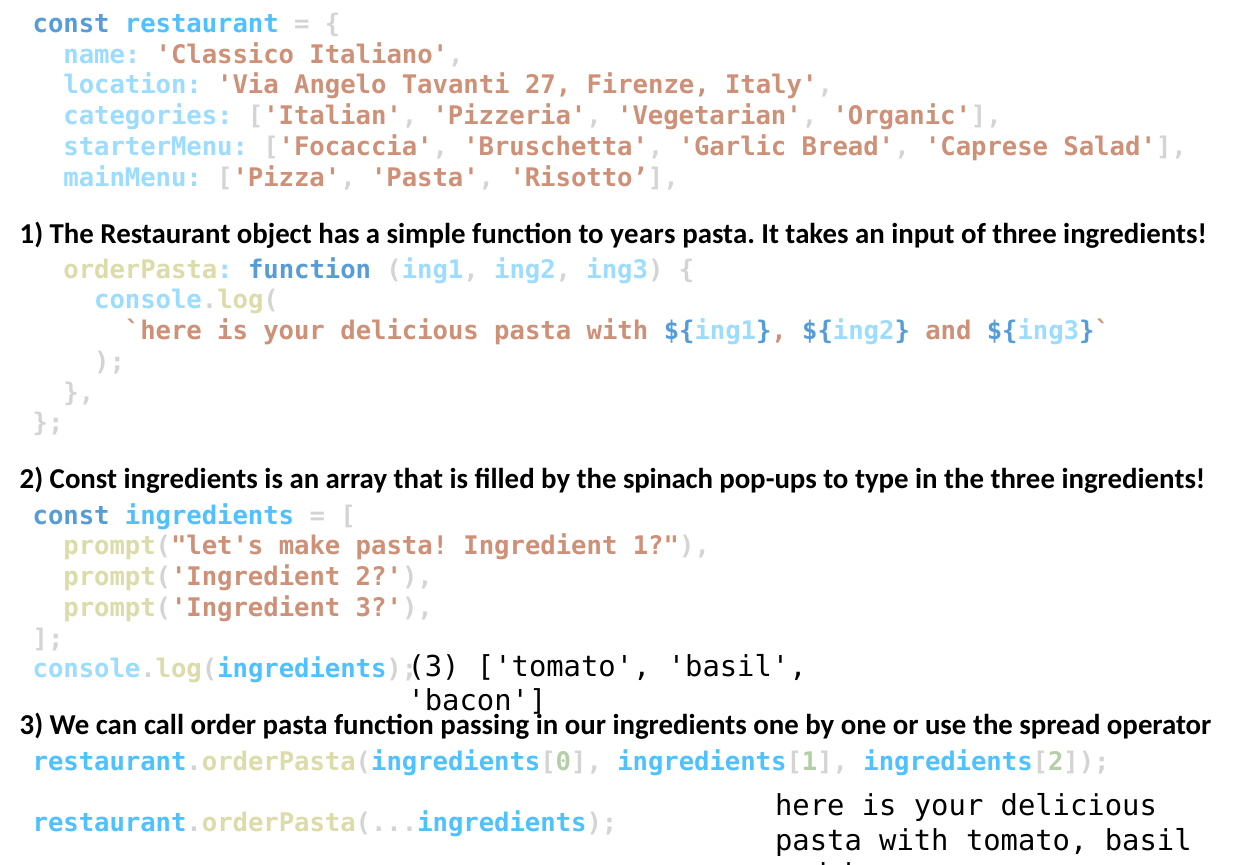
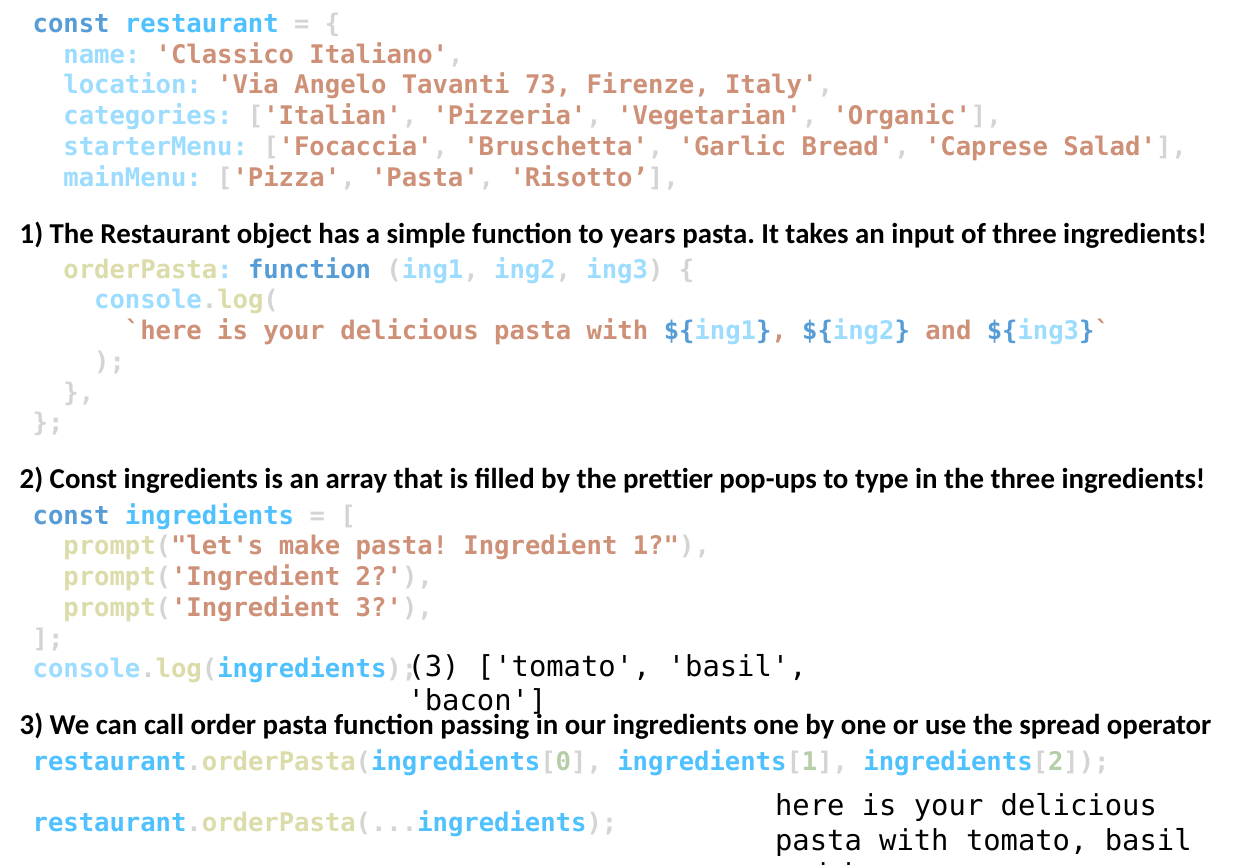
27: 27 -> 73
spinach: spinach -> prettier
